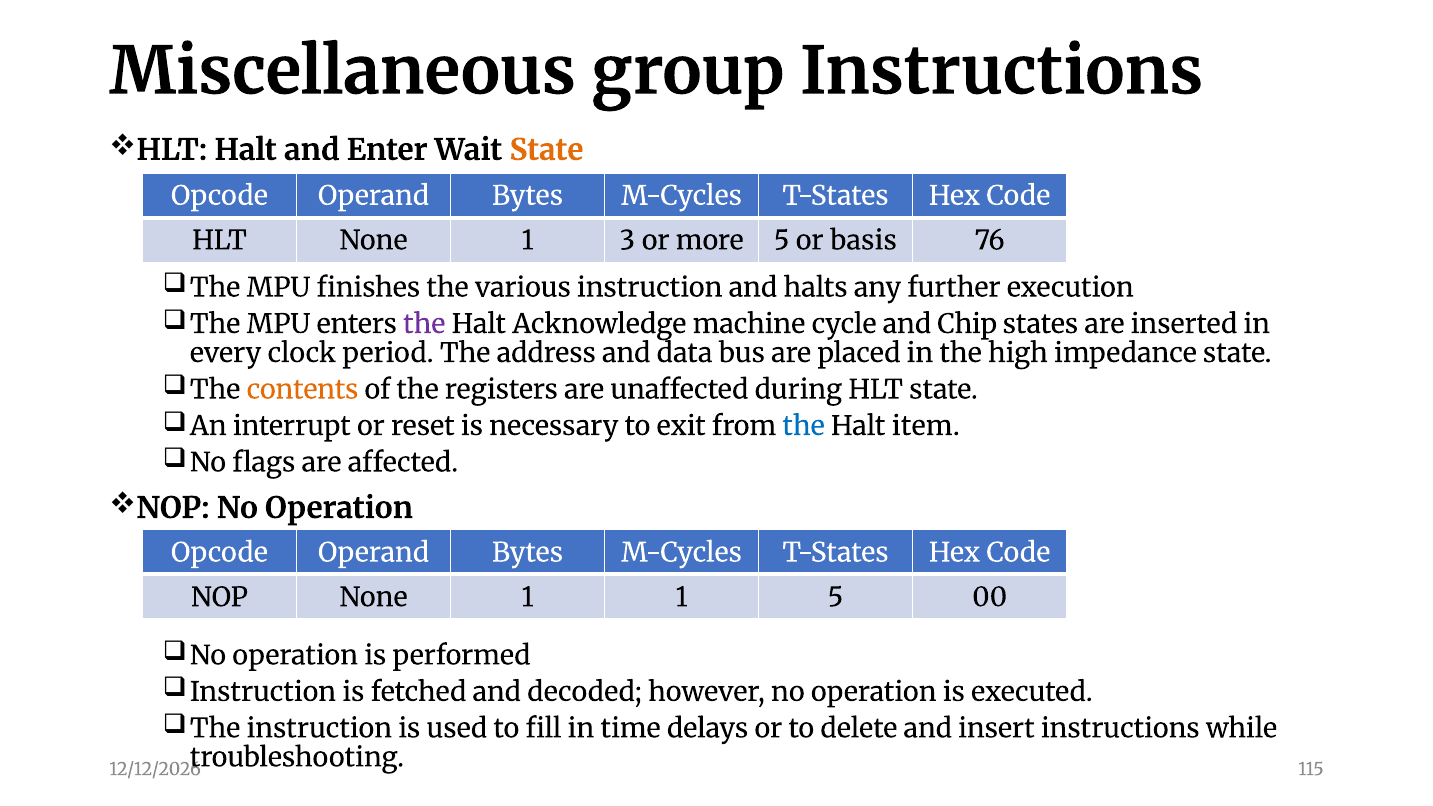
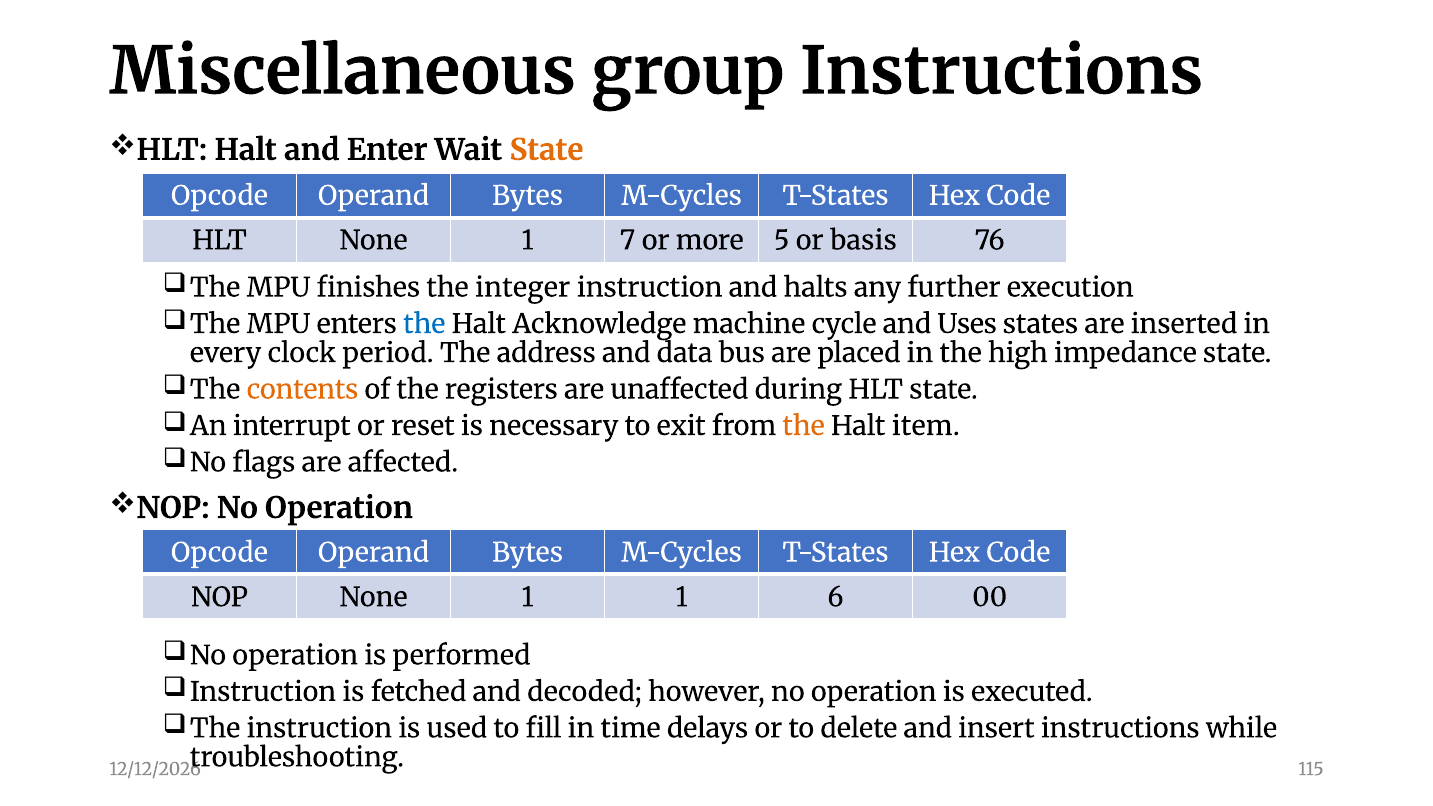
3: 3 -> 7
various: various -> integer
the at (424, 324) colour: purple -> blue
Chip: Chip -> Uses
the at (804, 426) colour: blue -> orange
1 5: 5 -> 6
